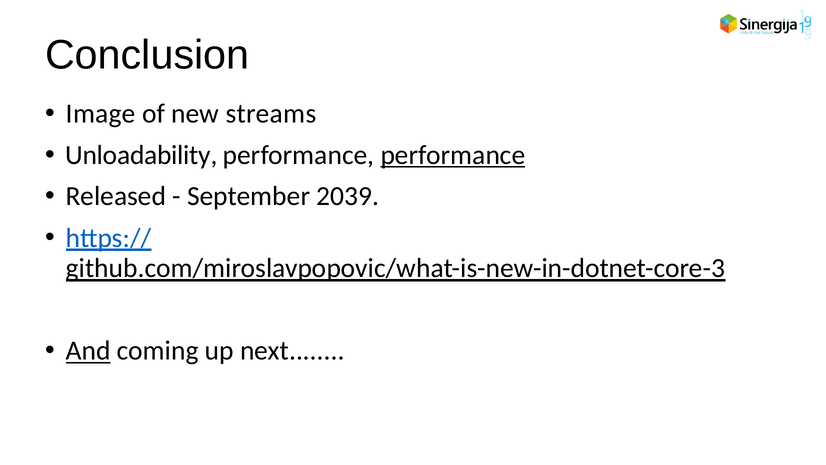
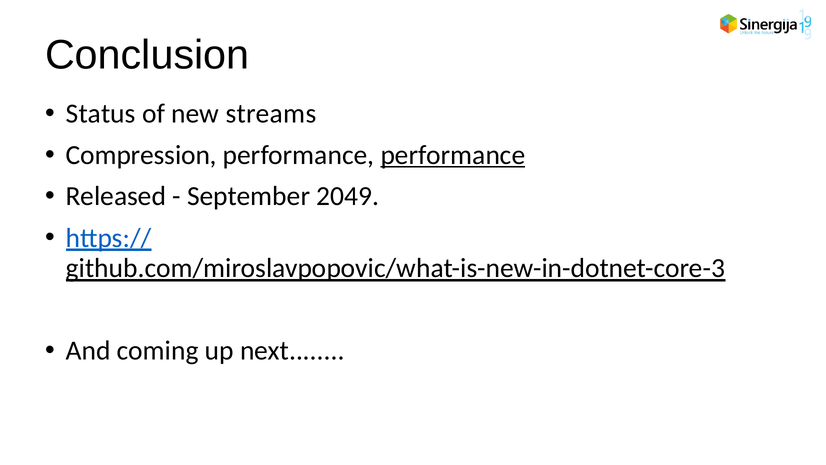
Image: Image -> Status
Unloadability: Unloadability -> Compression
2039: 2039 -> 2049
And underline: present -> none
